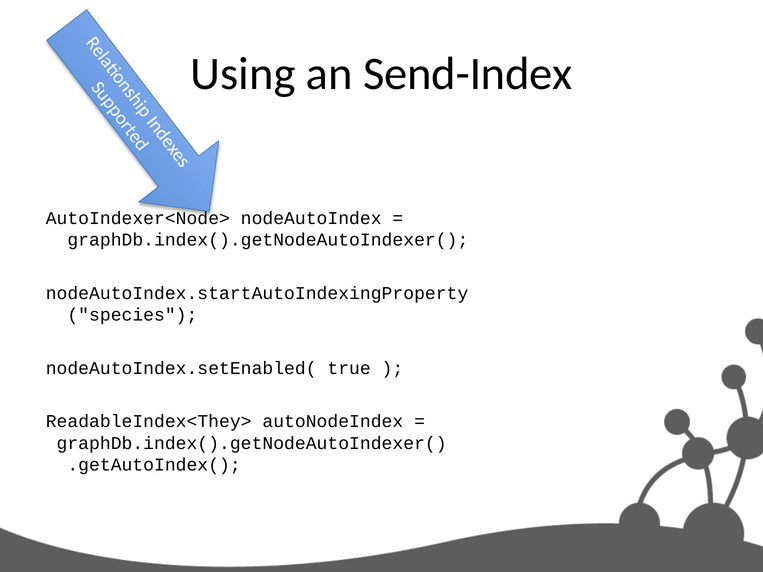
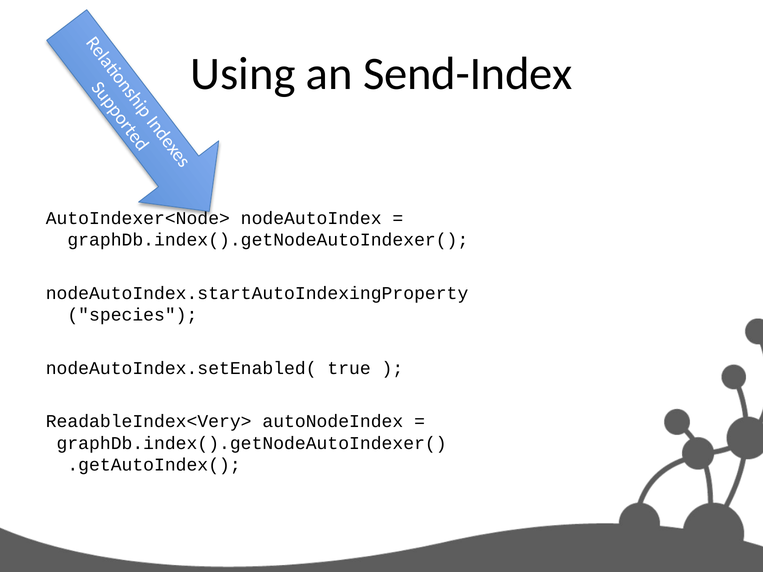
ReadableIndex<They>: ReadableIndex<They> -> ReadableIndex<Very>
